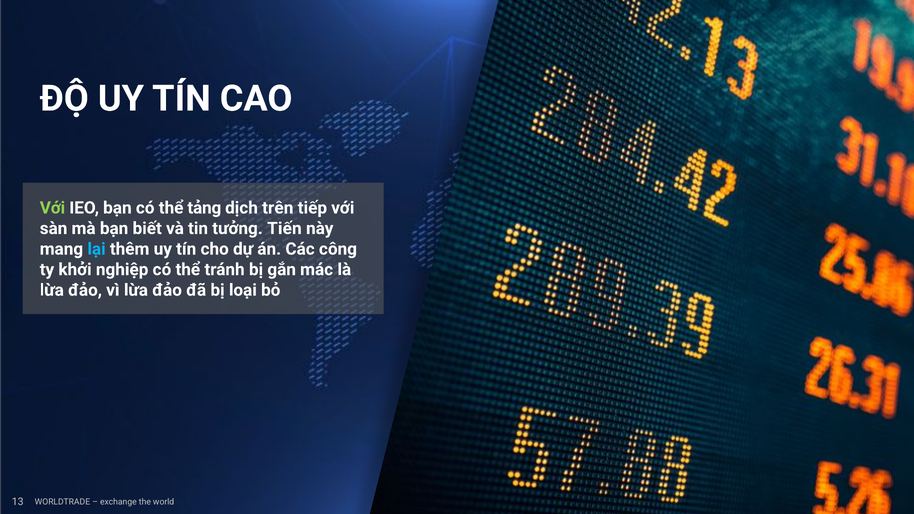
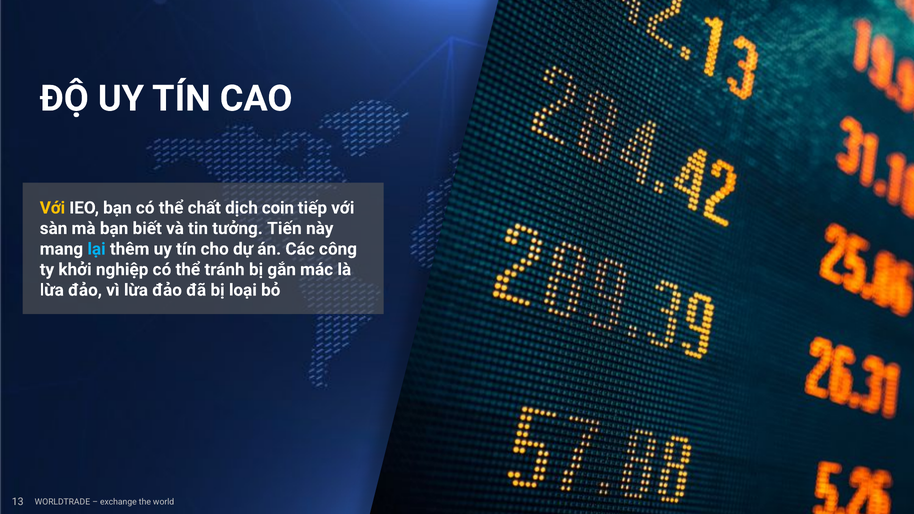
Với at (52, 208) colour: light green -> yellow
tảng: tảng -> chất
trên: trên -> coin
